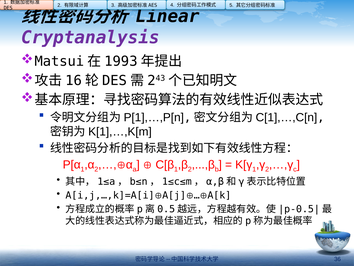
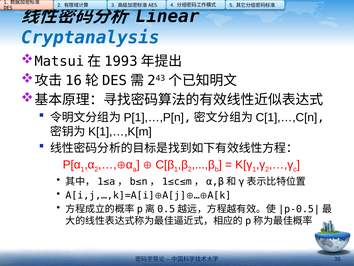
Cryptanalysis colour: purple -> blue
